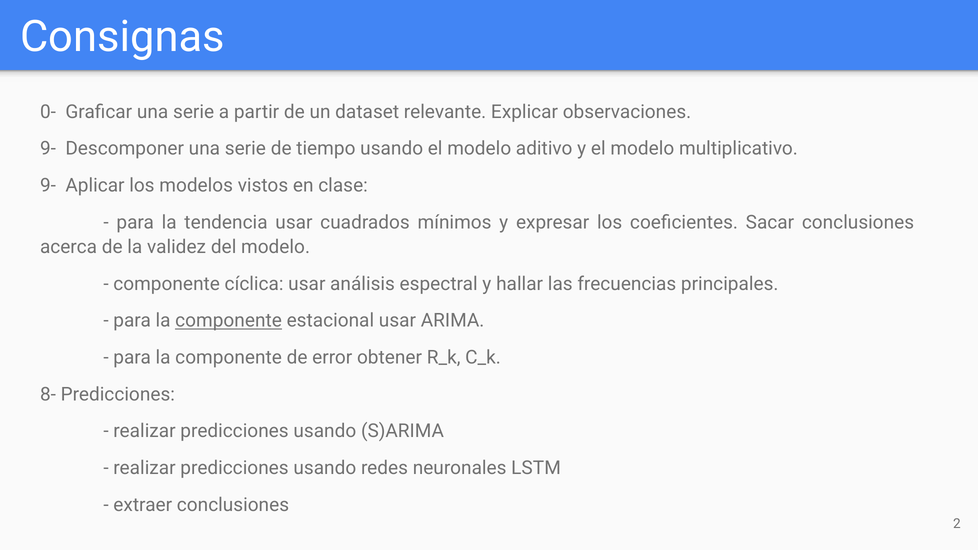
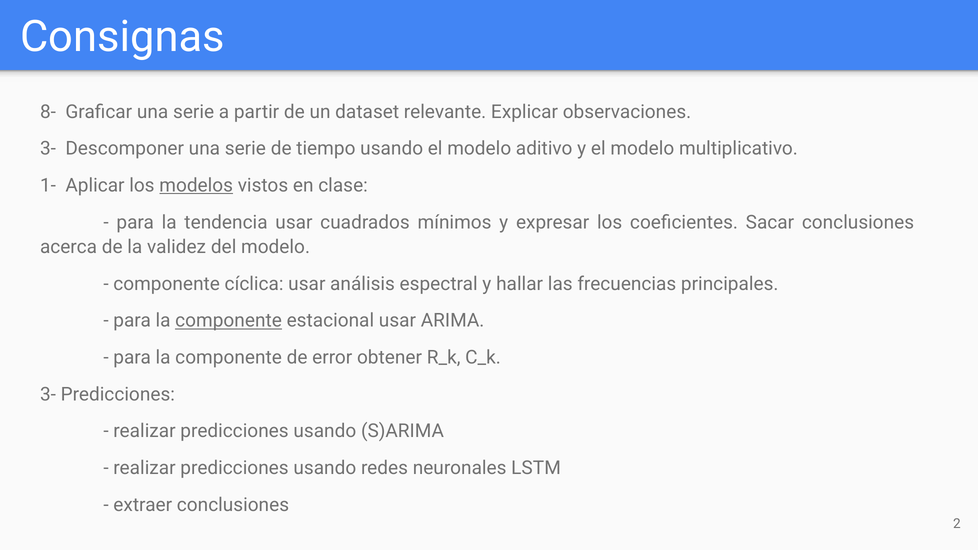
0-: 0- -> 8-
9- at (48, 149): 9- -> 3-
9- at (48, 186): 9- -> 1-
modelos underline: none -> present
8- at (48, 394): 8- -> 3-
